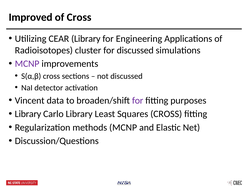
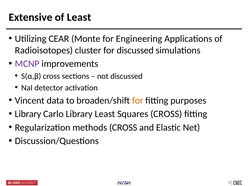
Improved: Improved -> Extensive
of Cross: Cross -> Least
CEAR Library: Library -> Monte
for at (138, 100) colour: purple -> orange
methods MCNP: MCNP -> CROSS
